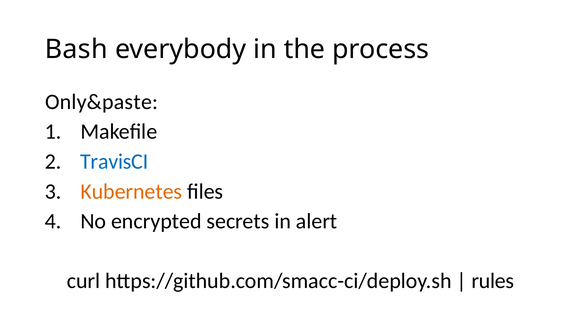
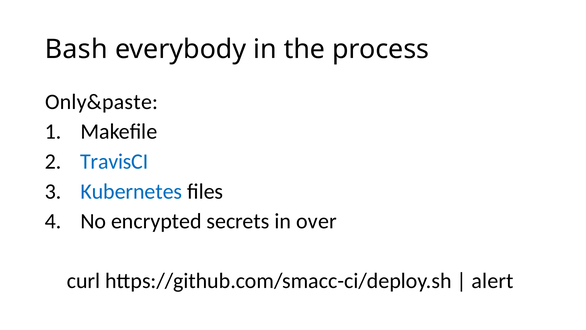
Kubernetes colour: orange -> blue
alert: alert -> over
rules: rules -> alert
